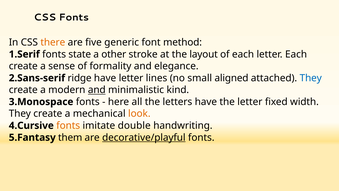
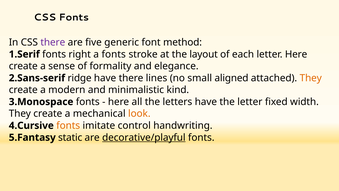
there at (53, 42) colour: orange -> purple
state: state -> right
a other: other -> fonts
letter Each: Each -> Here
have letter: letter -> there
They at (311, 78) colour: blue -> orange
and at (97, 90) underline: present -> none
double: double -> control
them: them -> static
